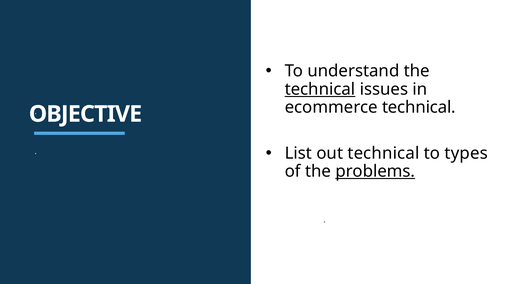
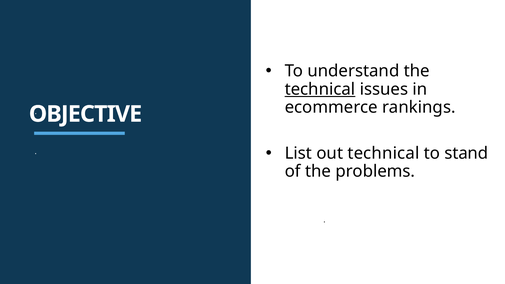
ecommerce technical: technical -> rankings
types: types -> stand
problems underline: present -> none
